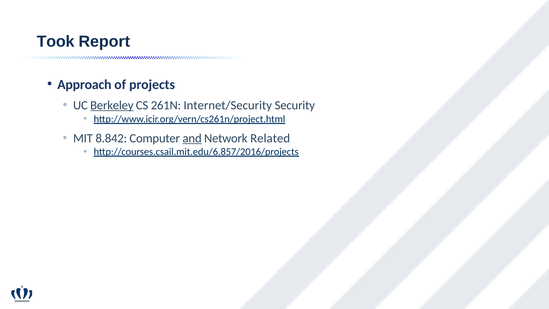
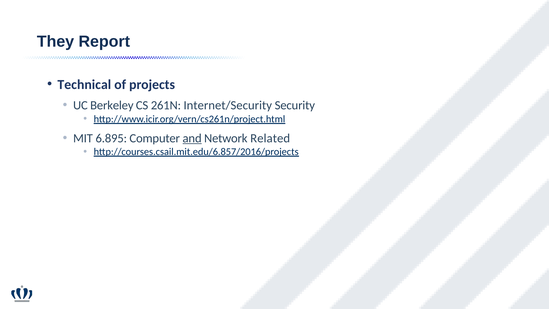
Took: Took -> They
Approach: Approach -> Technical
Berkeley underline: present -> none
8.842: 8.842 -> 6.895
